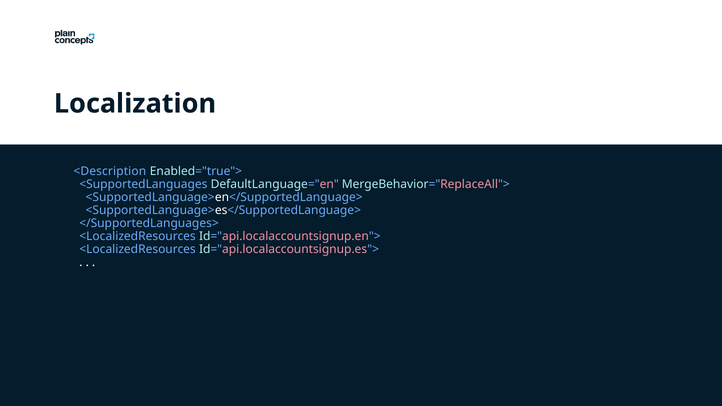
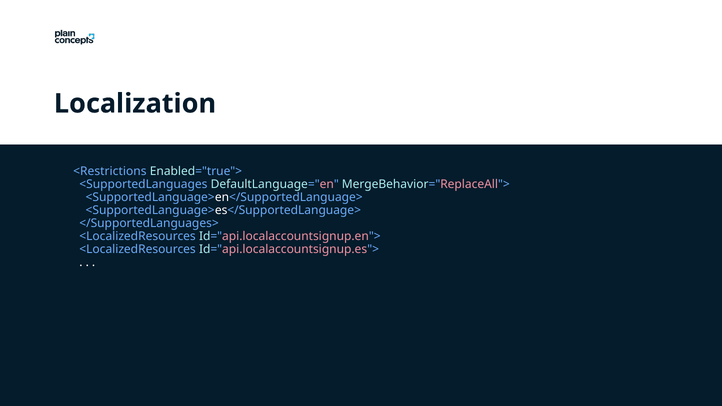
<Description: <Description -> <Restrictions
